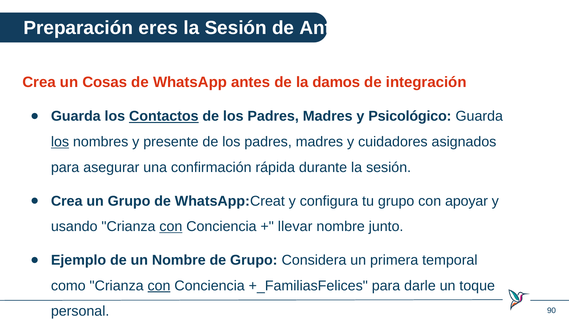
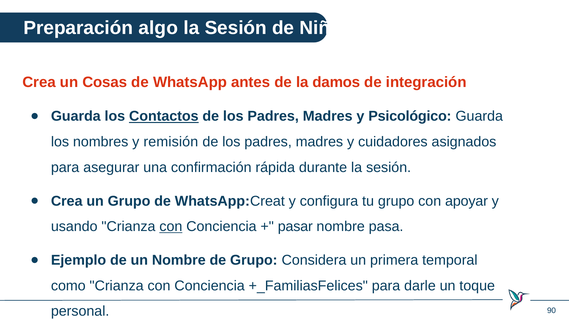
eres: eres -> algo
Ante: Ante -> Niño
los at (60, 142) underline: present -> none
presente: presente -> remisión
llevar: llevar -> pasar
junto: junto -> pasa
con at (159, 286) underline: present -> none
